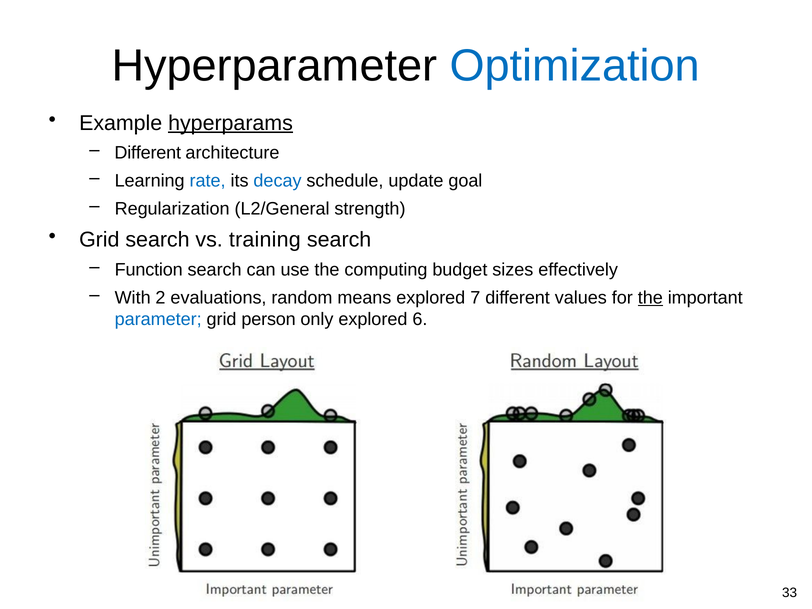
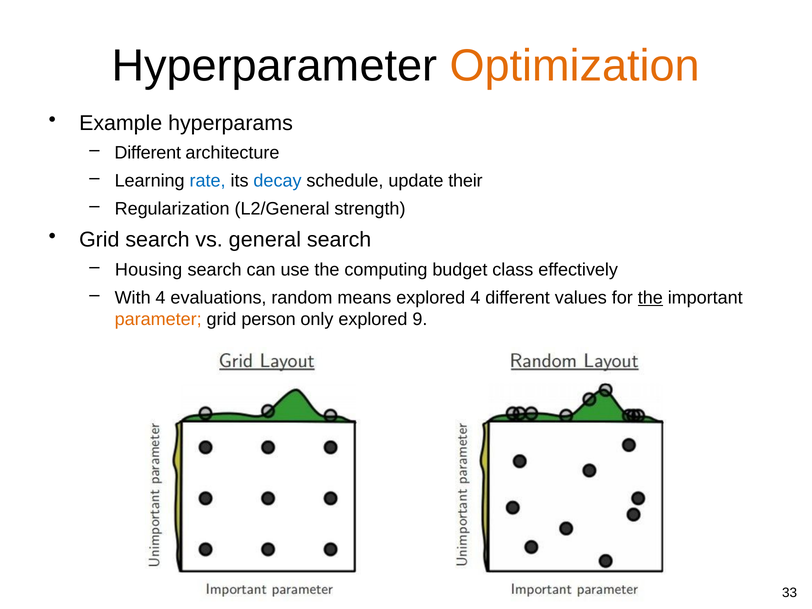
Optimization colour: blue -> orange
hyperparams underline: present -> none
goal: goal -> their
training: training -> general
Function: Function -> Housing
sizes: sizes -> class
With 2: 2 -> 4
explored 7: 7 -> 4
parameter colour: blue -> orange
6: 6 -> 9
